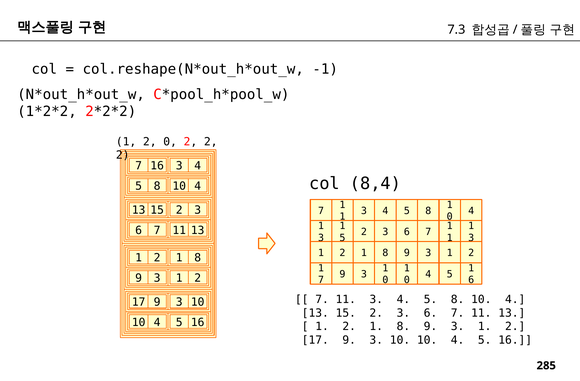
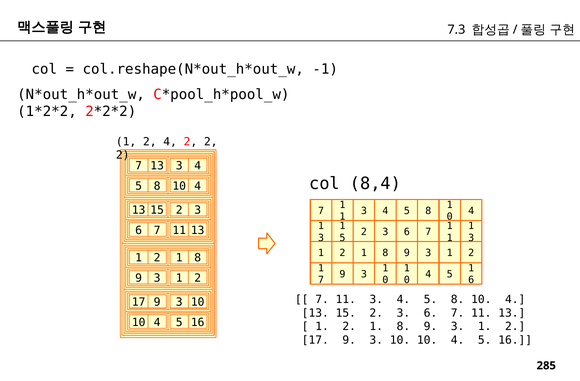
2 0: 0 -> 4
7 16: 16 -> 13
